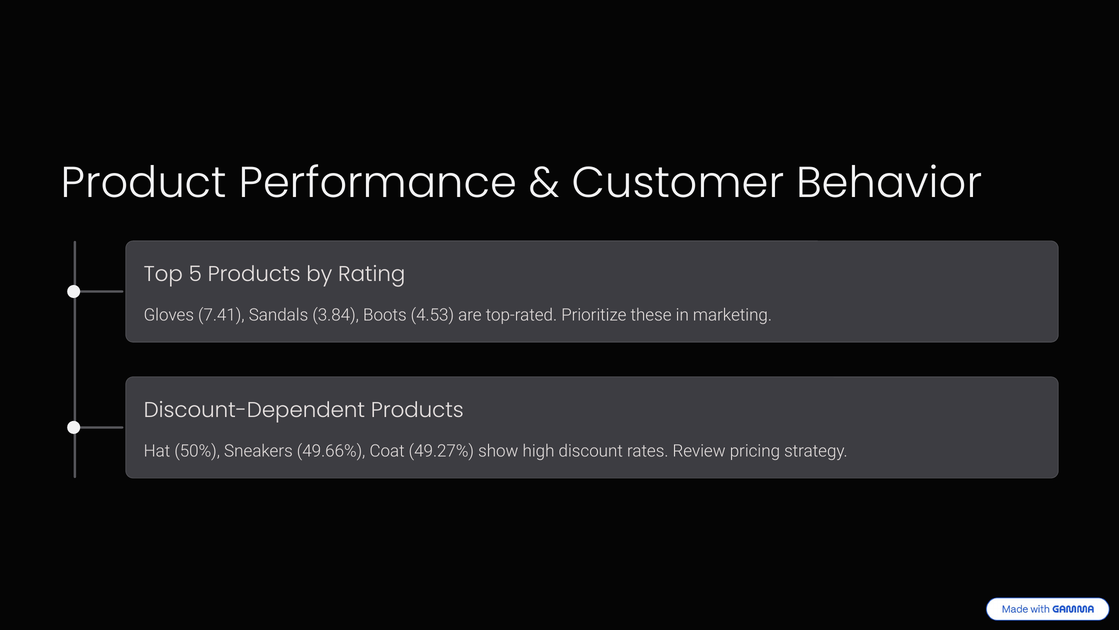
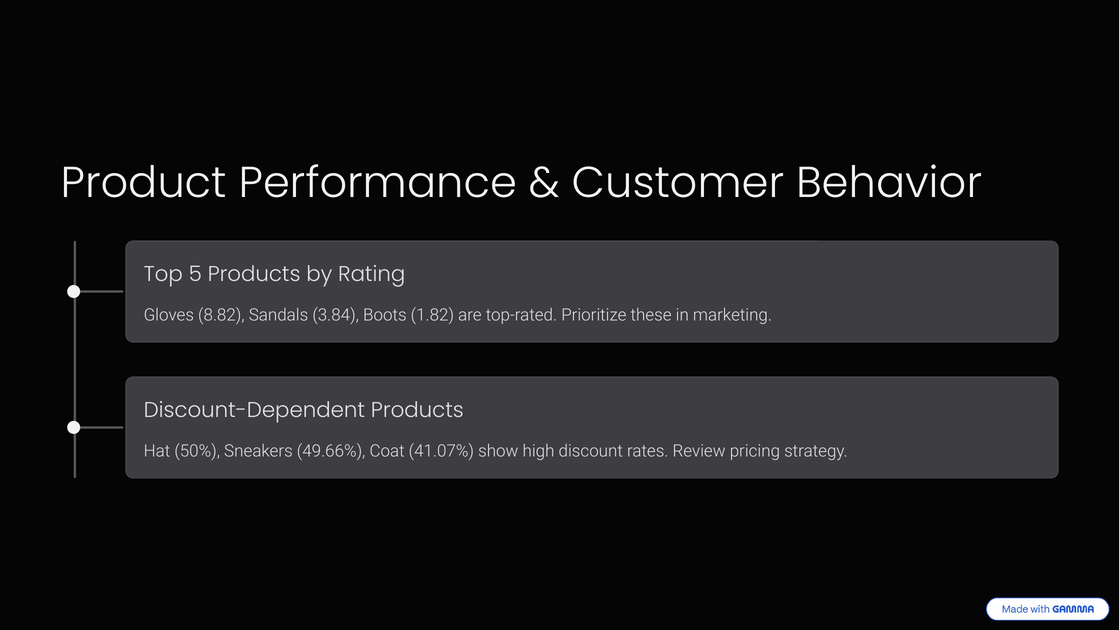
7.41: 7.41 -> 8.82
4.53: 4.53 -> 1.82
49.27%: 49.27% -> 41.07%
